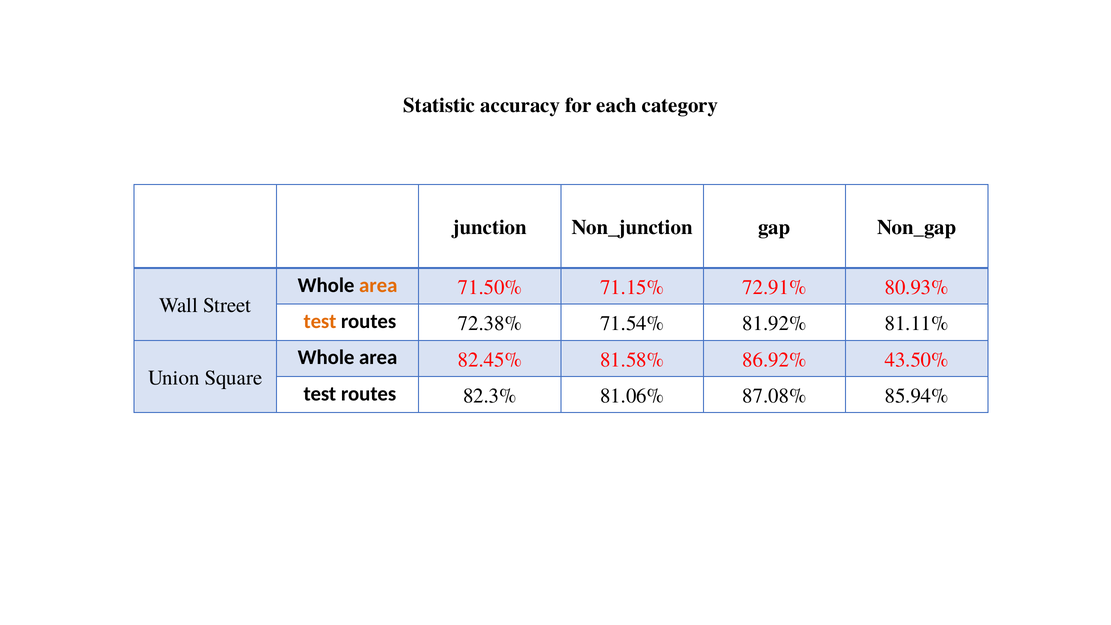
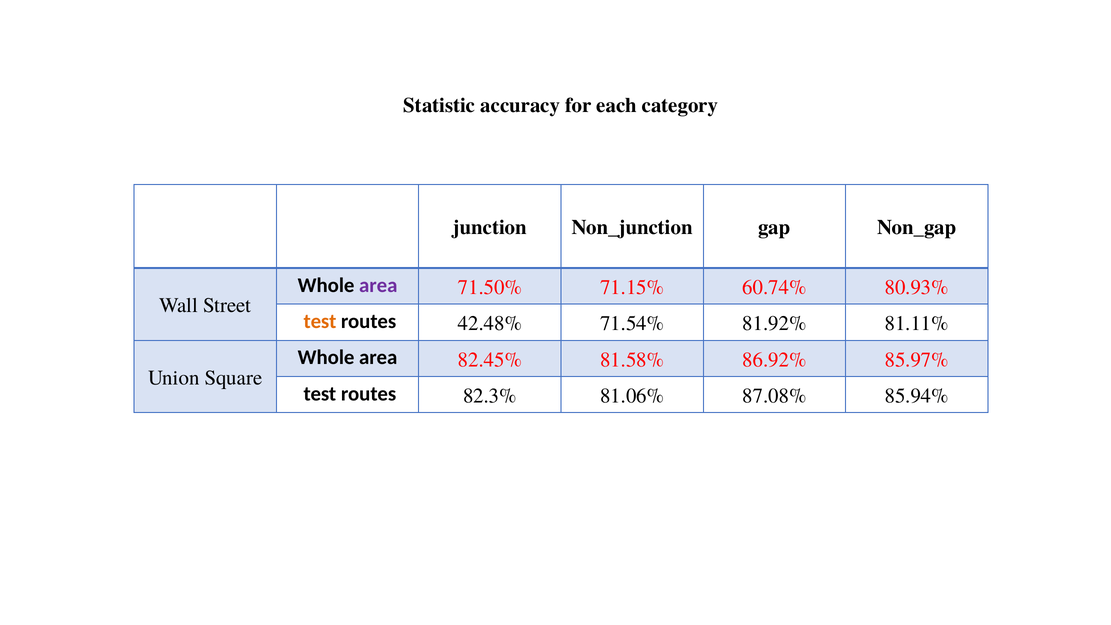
area at (378, 285) colour: orange -> purple
72.91%: 72.91% -> 60.74%
72.38%: 72.38% -> 42.48%
43.50%: 43.50% -> 85.97%
